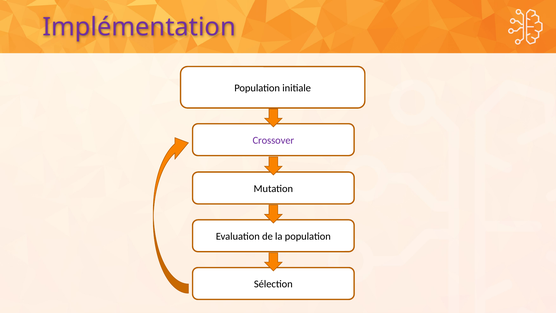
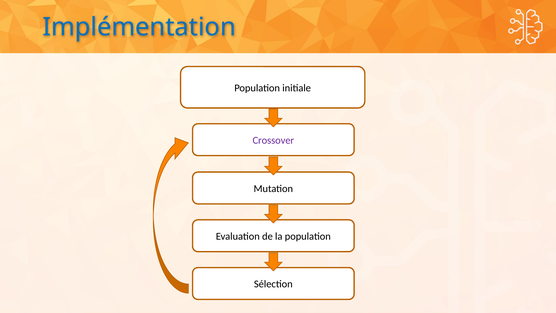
Implémentation colour: purple -> blue
